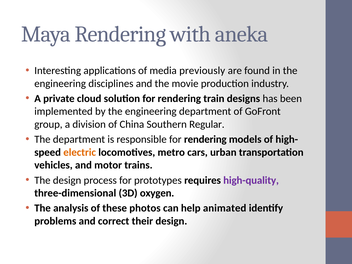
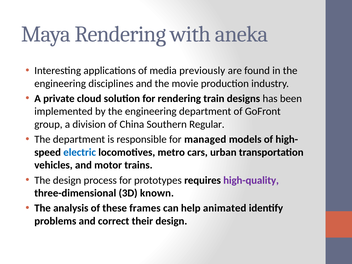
responsible for rendering: rendering -> managed
electric colour: orange -> blue
oxygen: oxygen -> known
photos: photos -> frames
